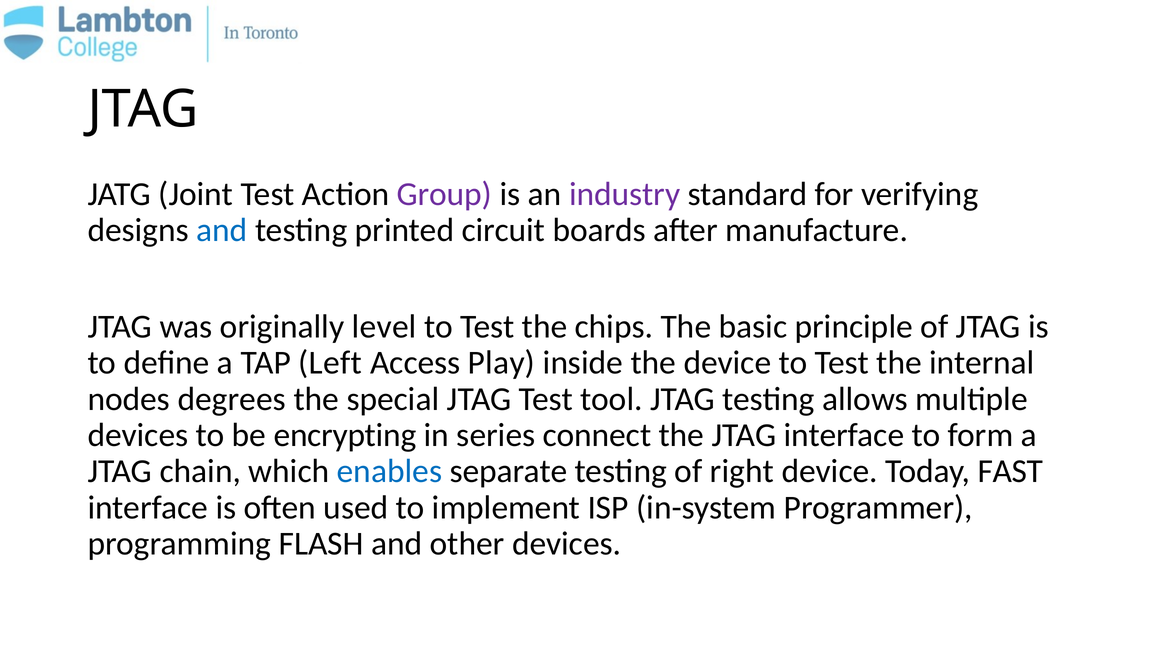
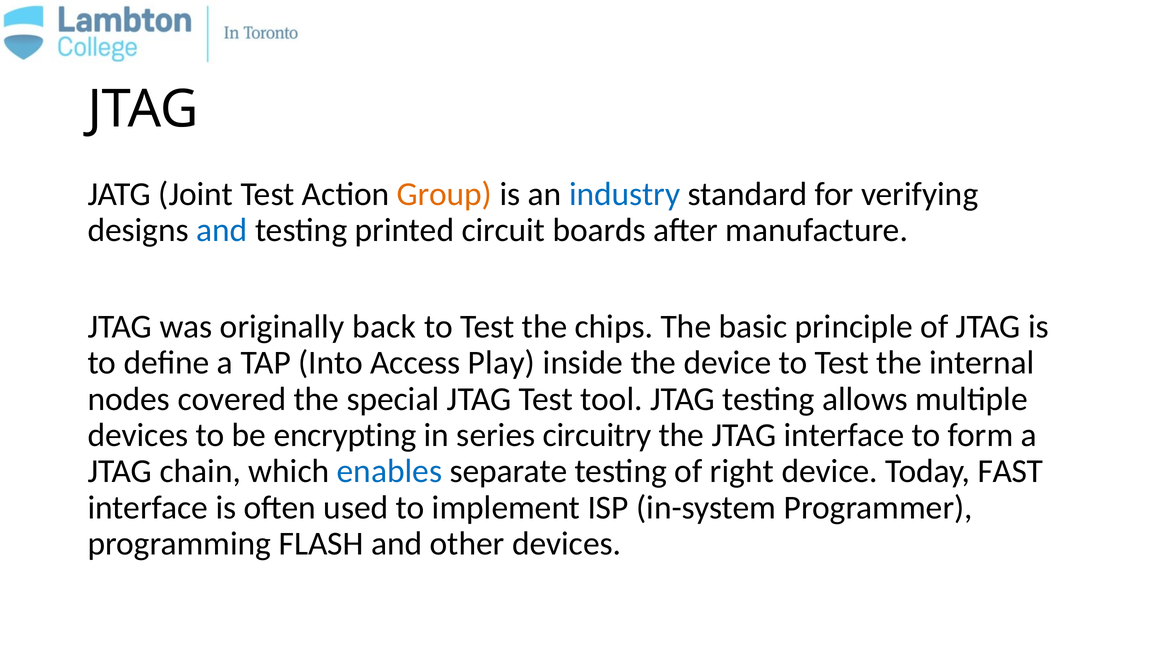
Group colour: purple -> orange
industry colour: purple -> blue
level: level -> back
Left: Left -> Into
degrees: degrees -> covered
connect: connect -> circuitry
